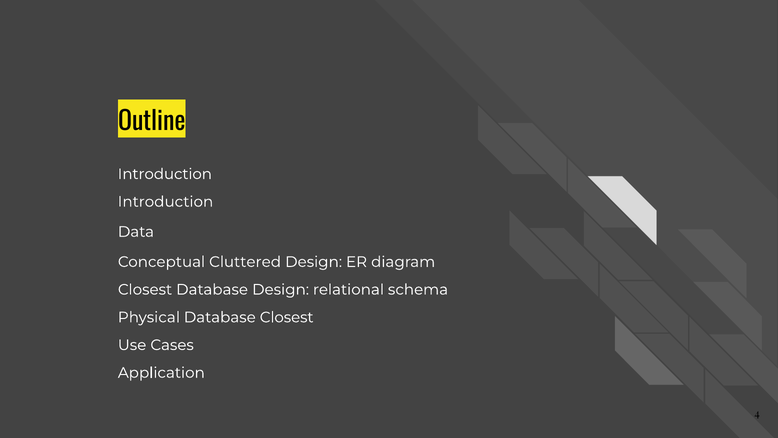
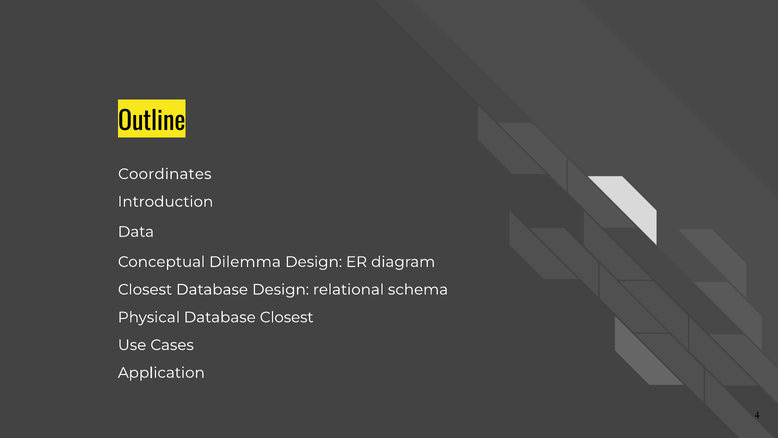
Introduction at (165, 174): Introduction -> Coordinates
Cluttered: Cluttered -> Dilemma
